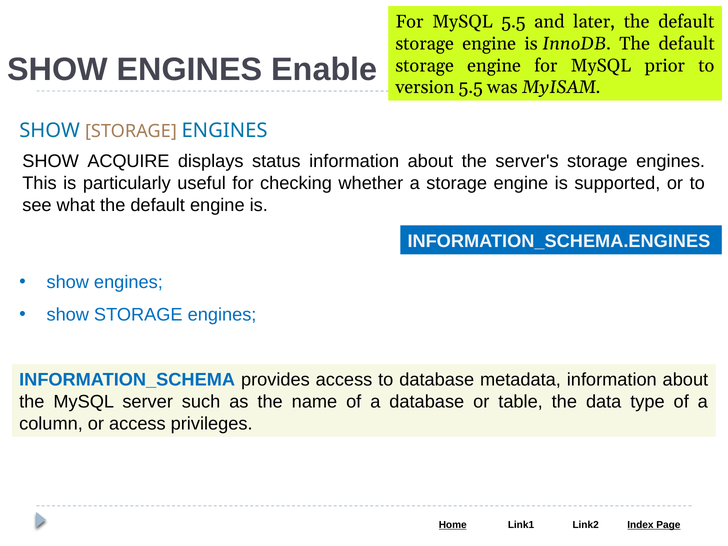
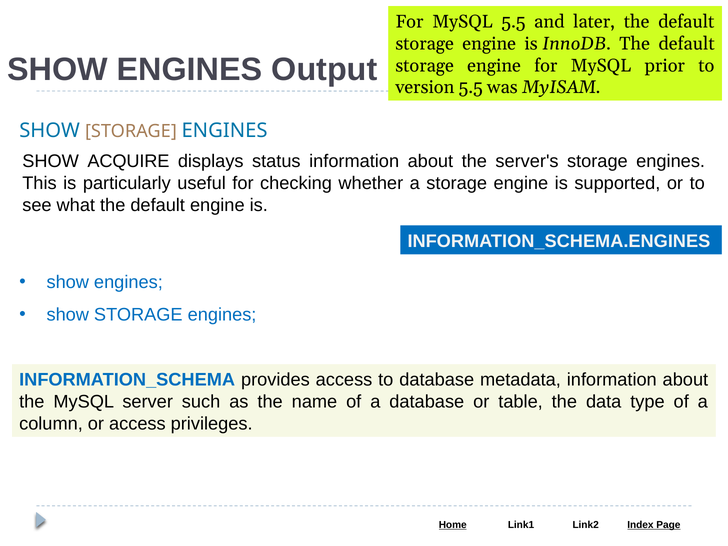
Enable: Enable -> Output
